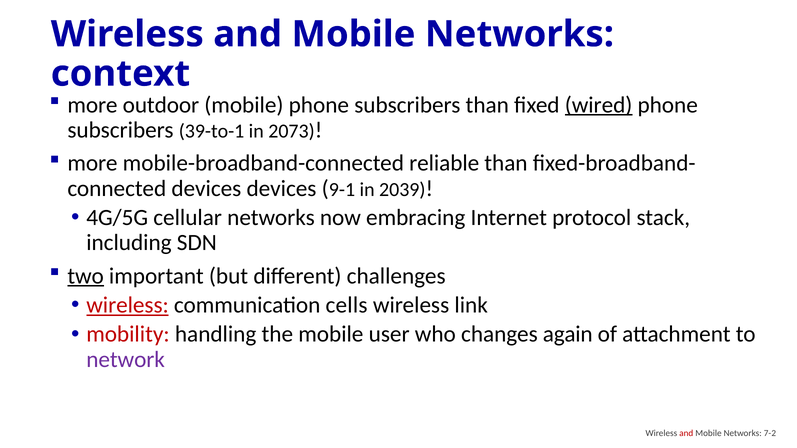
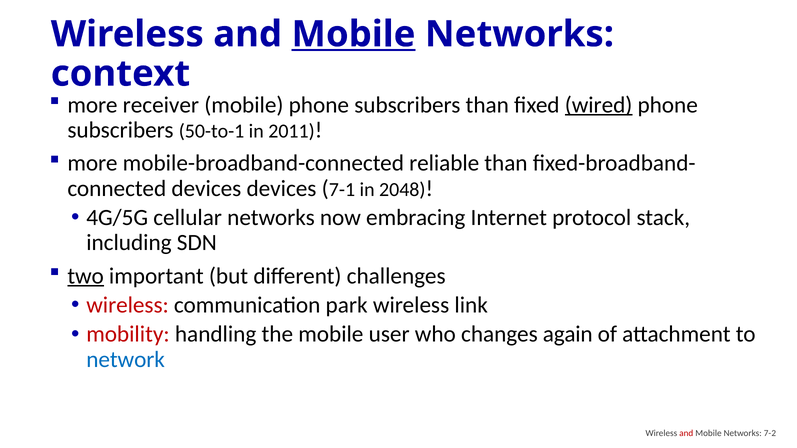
Mobile at (353, 34) underline: none -> present
outdoor: outdoor -> receiver
39-to-1: 39-to-1 -> 50-to-1
2073: 2073 -> 2011
9-1: 9-1 -> 7-1
2039: 2039 -> 2048
wireless at (128, 305) underline: present -> none
cells: cells -> park
network colour: purple -> blue
